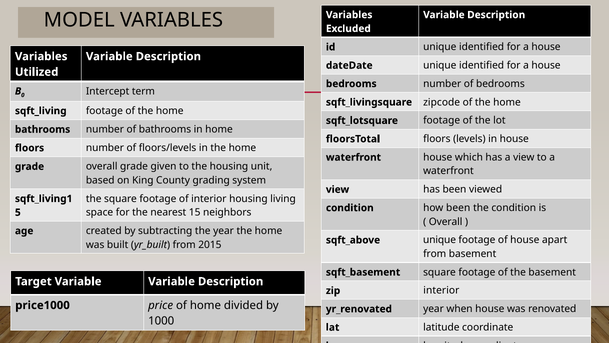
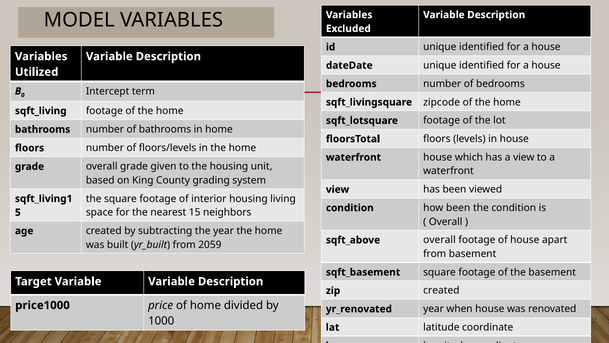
unique at (440, 240): unique -> overall
2015: 2015 -> 2059
zip interior: interior -> created
